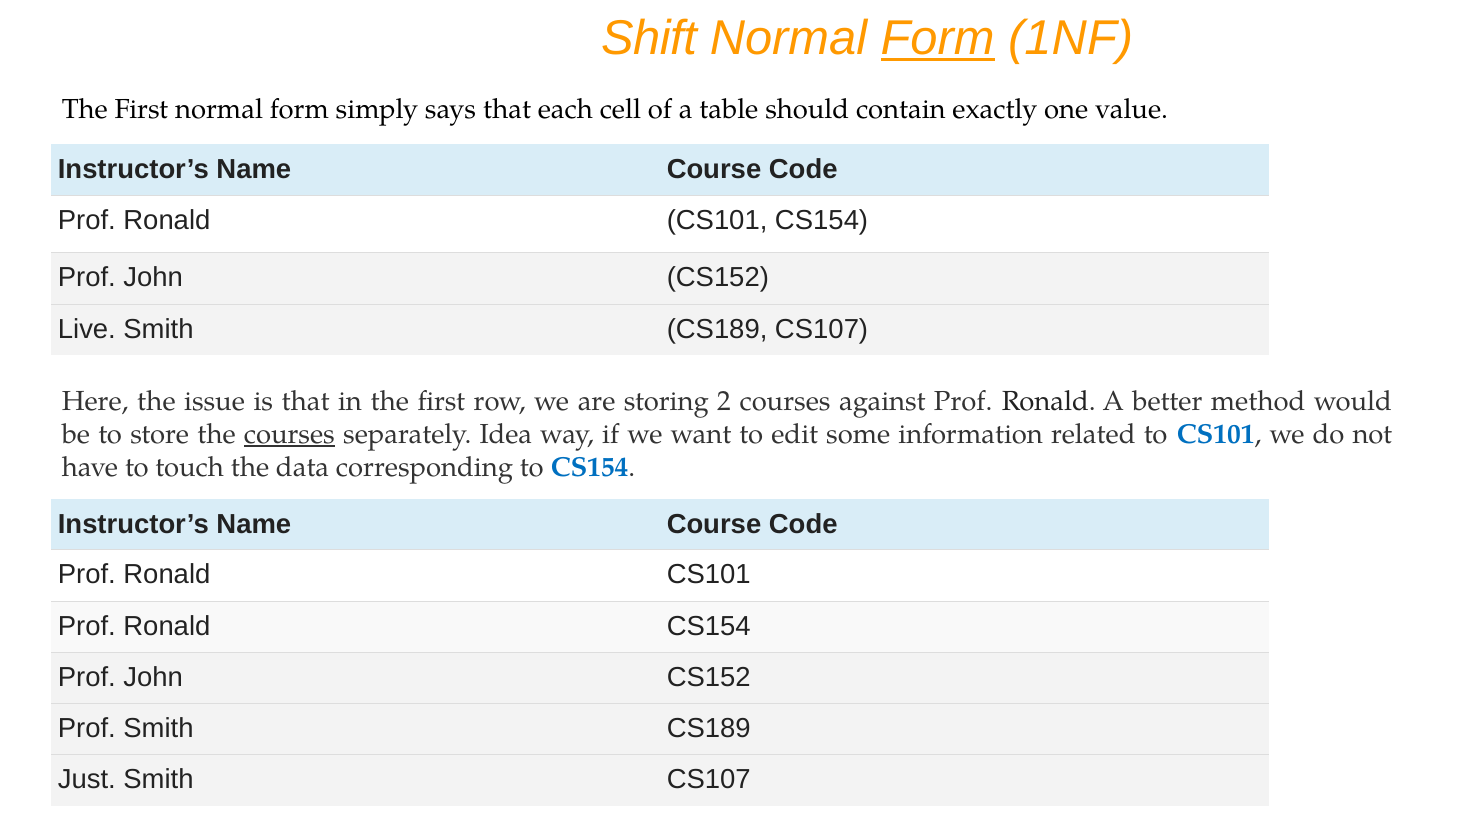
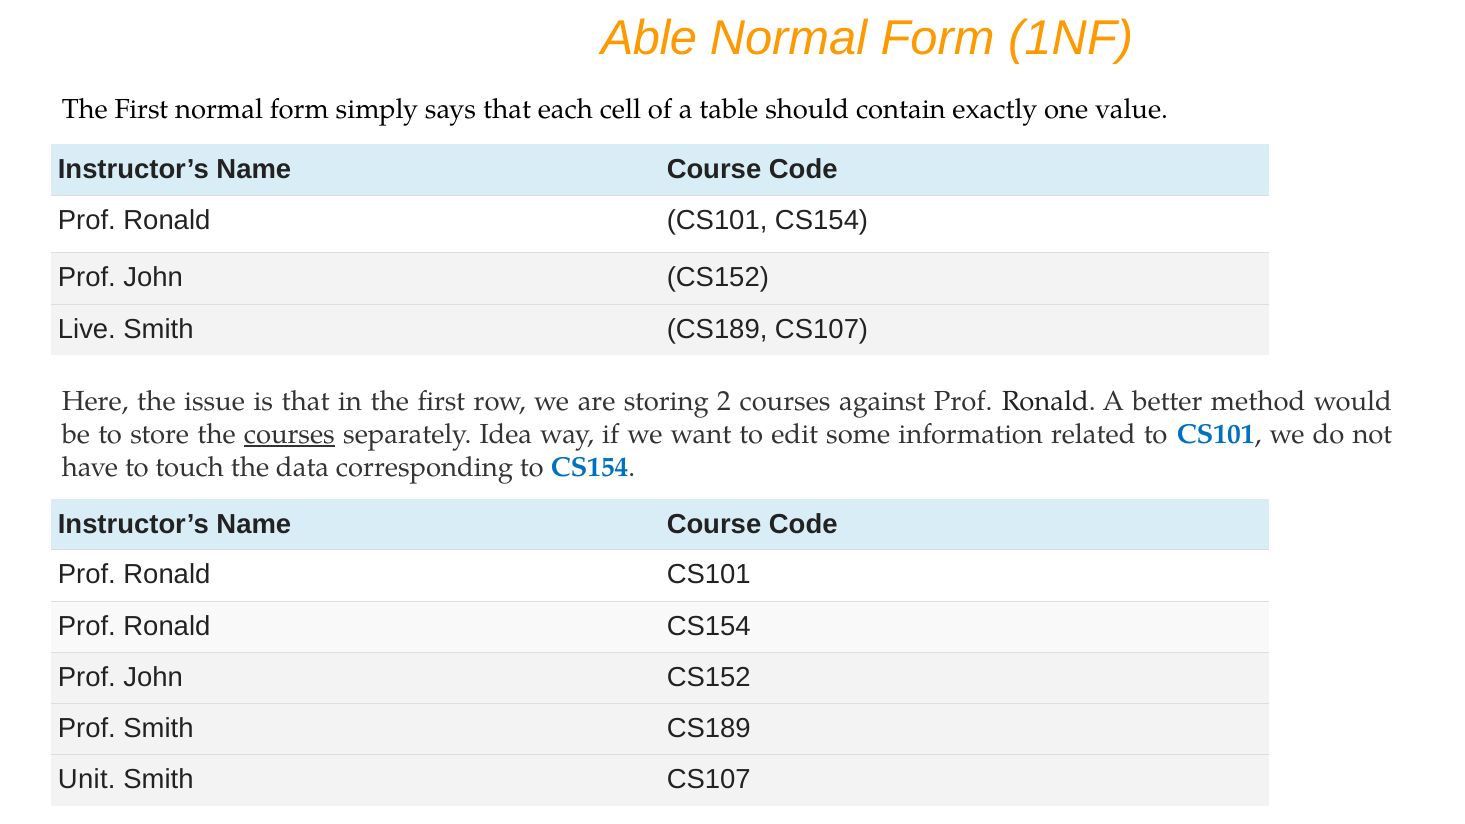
Shift: Shift -> Able
Form at (938, 38) underline: present -> none
Just: Just -> Unit
